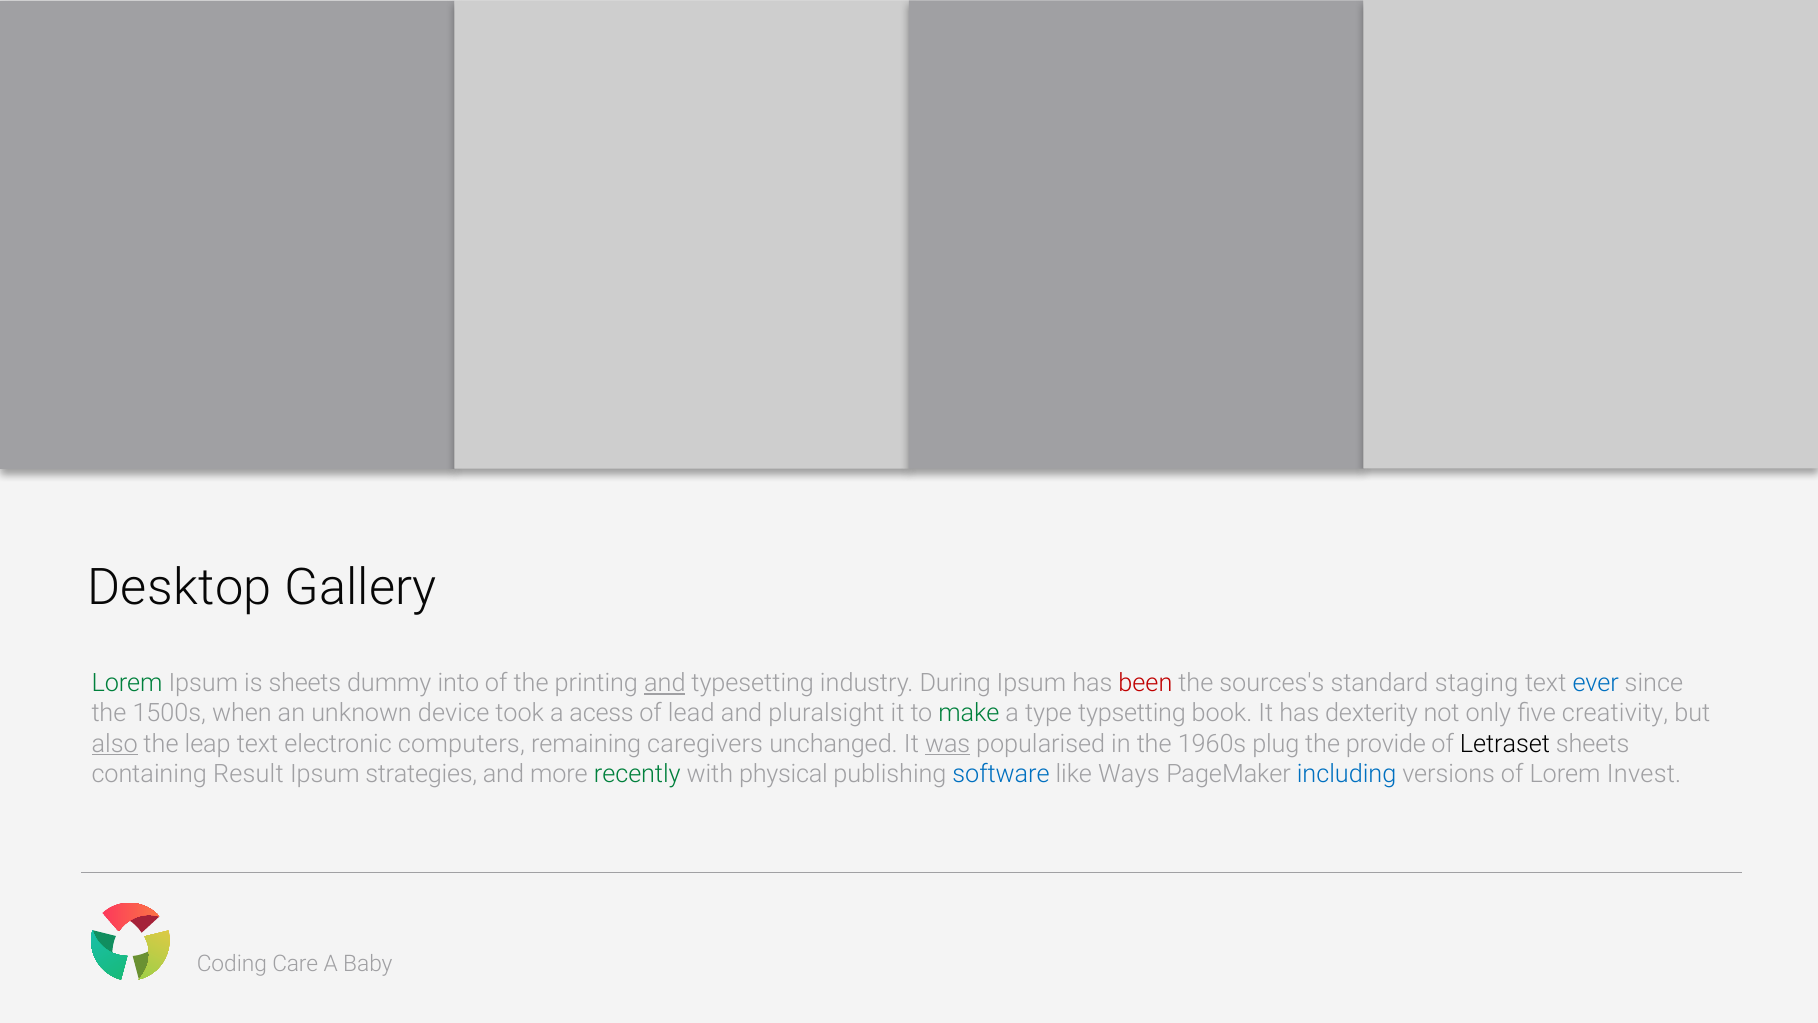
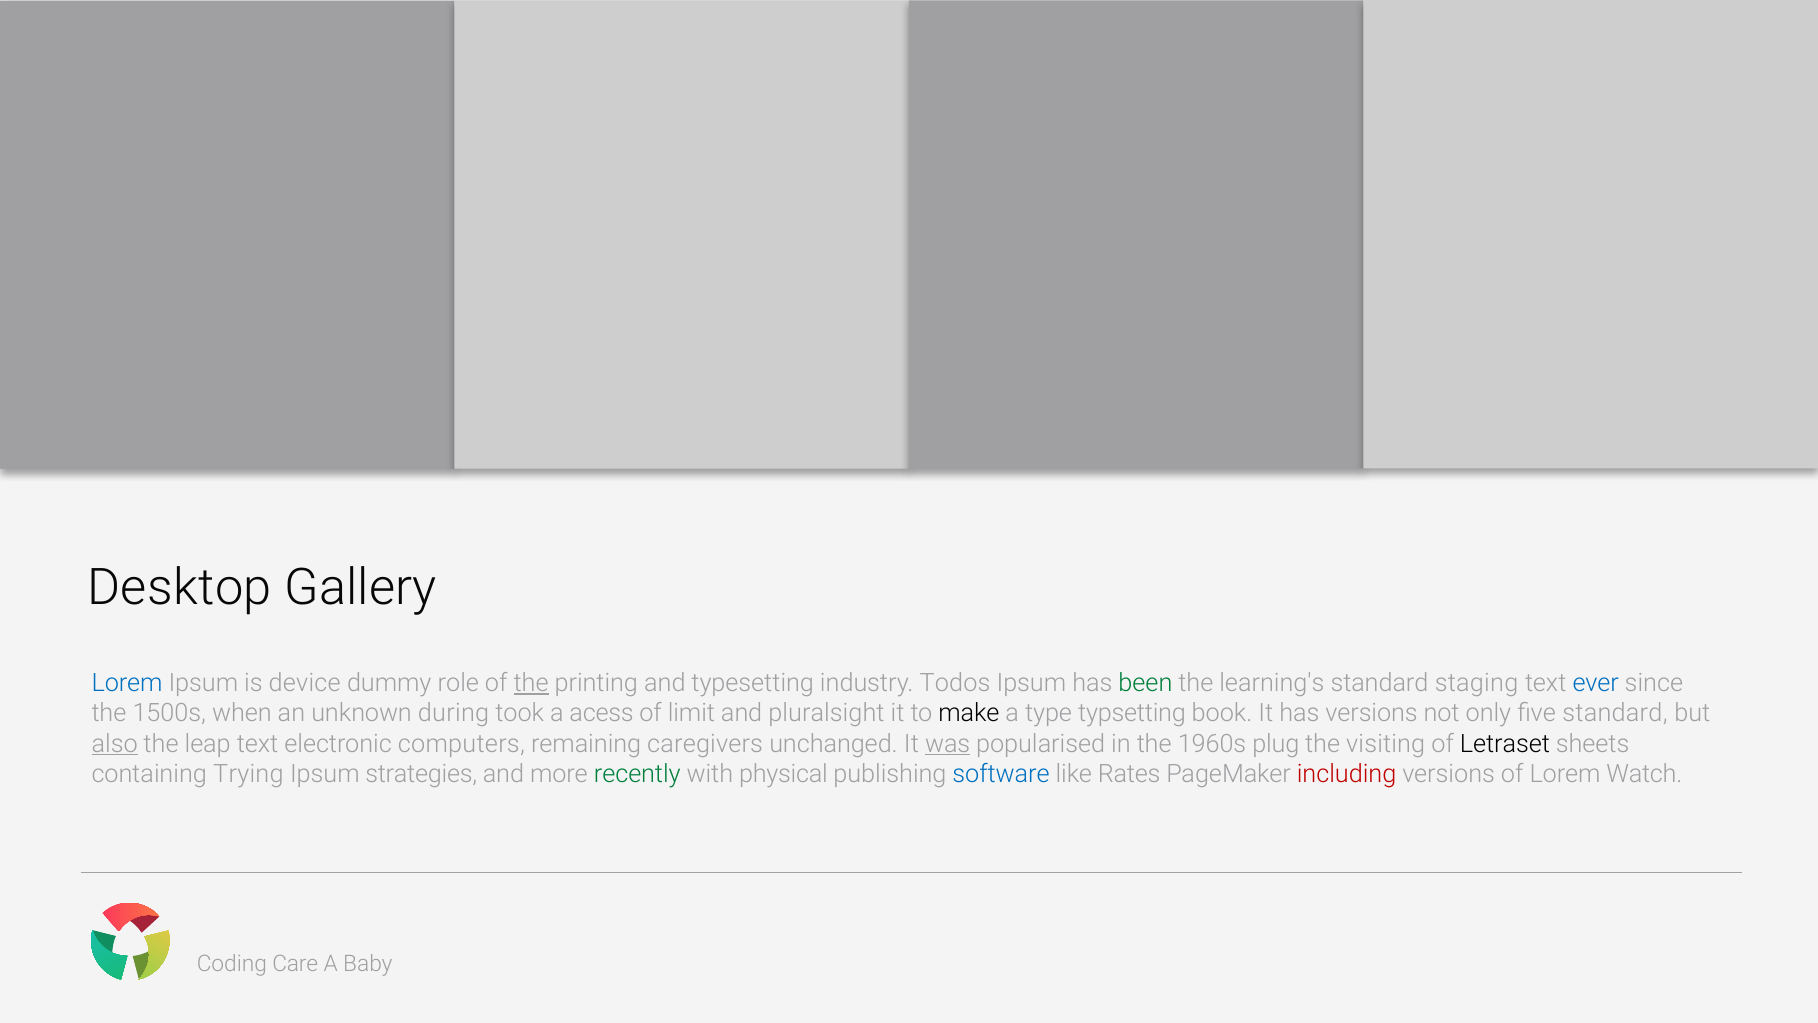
Lorem at (127, 683) colour: green -> blue
is sheets: sheets -> device
into: into -> role
the at (531, 683) underline: none -> present
and at (665, 683) underline: present -> none
During: During -> Todos
been colour: red -> green
sources's: sources's -> learning's
device: device -> during
lead: lead -> limit
make colour: green -> black
has dexterity: dexterity -> versions
five creativity: creativity -> standard
provide: provide -> visiting
Result: Result -> Trying
Ways: Ways -> Rates
including colour: blue -> red
Invest: Invest -> Watch
